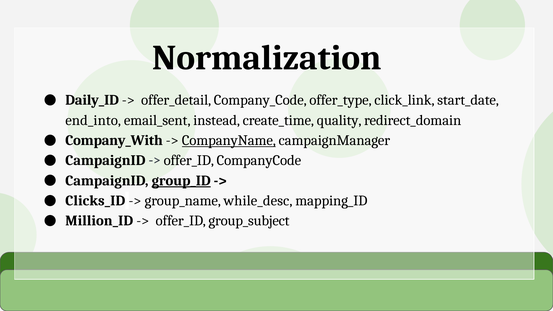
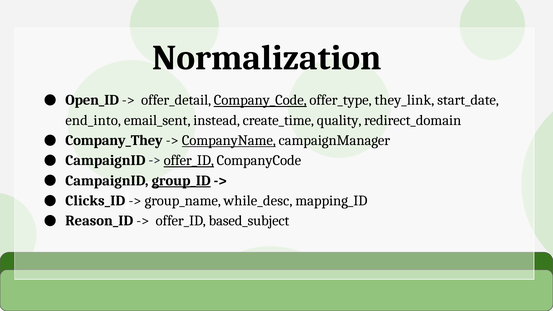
Daily_ID: Daily_ID -> Open_ID
Company_Code underline: none -> present
click_link: click_link -> they_link
Company_With: Company_With -> Company_They
offer_ID at (189, 161) underline: none -> present
Million_ID: Million_ID -> Reason_ID
group_subject: group_subject -> based_subject
